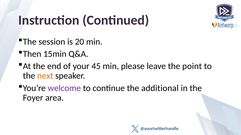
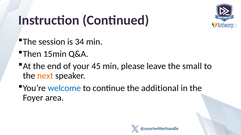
20: 20 -> 34
point: point -> small
welcome colour: purple -> blue
